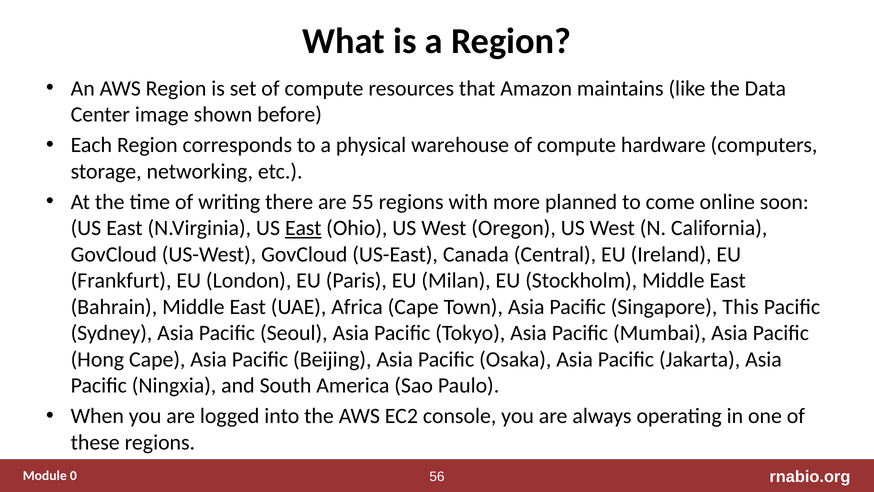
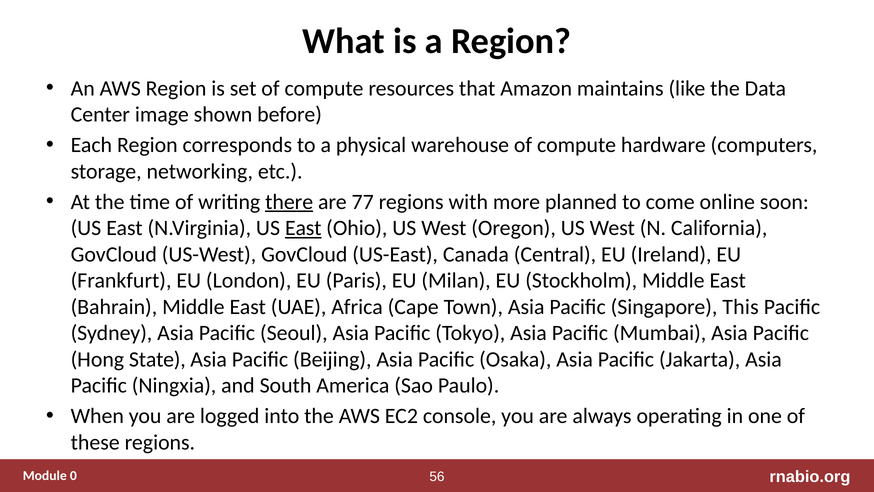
there underline: none -> present
55: 55 -> 77
Hong Cape: Cape -> State
